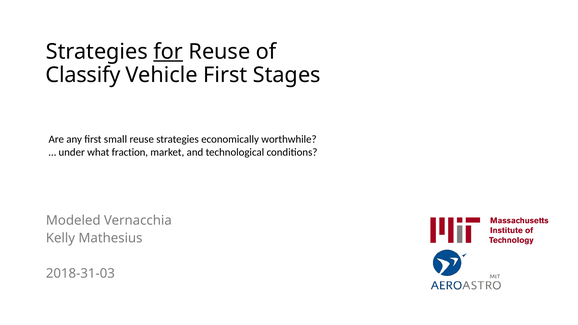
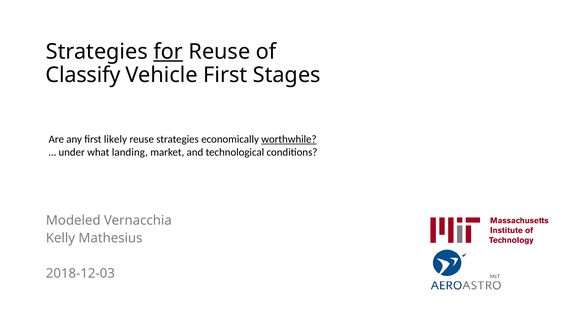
small: small -> likely
worthwhile underline: none -> present
fraction: fraction -> landing
2018-31-03: 2018-31-03 -> 2018-12-03
